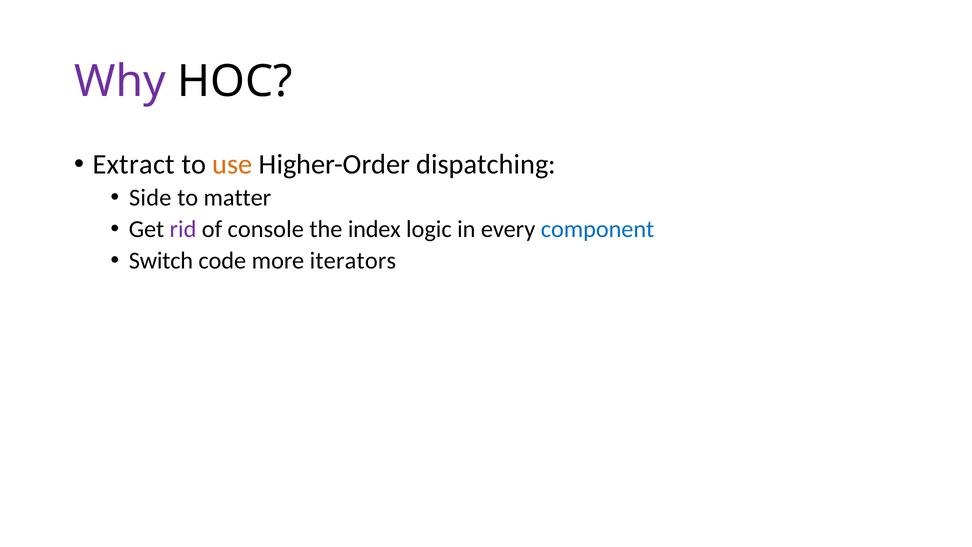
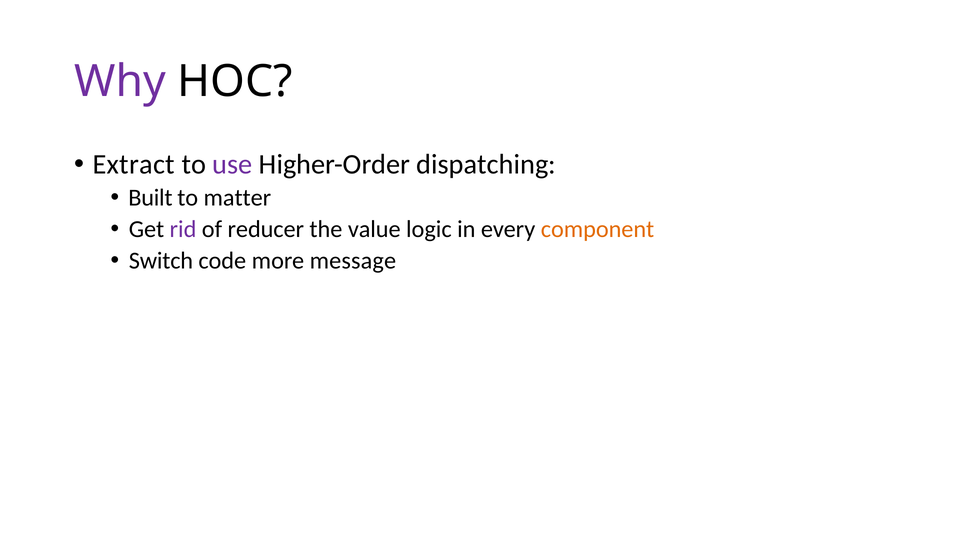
use colour: orange -> purple
Side: Side -> Built
console: console -> reducer
index: index -> value
component colour: blue -> orange
iterators: iterators -> message
